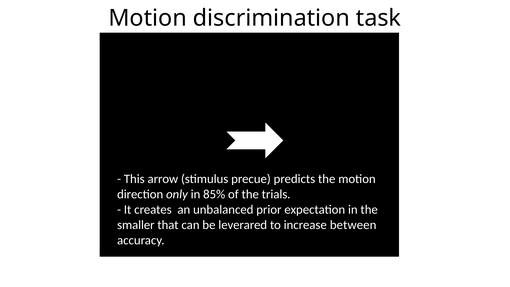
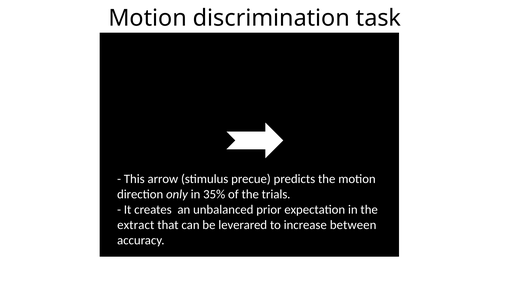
85%: 85% -> 35%
smaller: smaller -> extract
